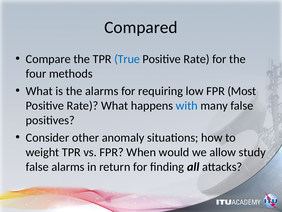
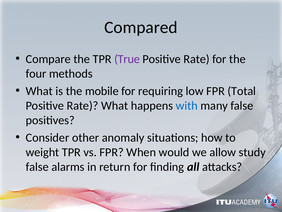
True colour: blue -> purple
the alarms: alarms -> mobile
Most: Most -> Total
